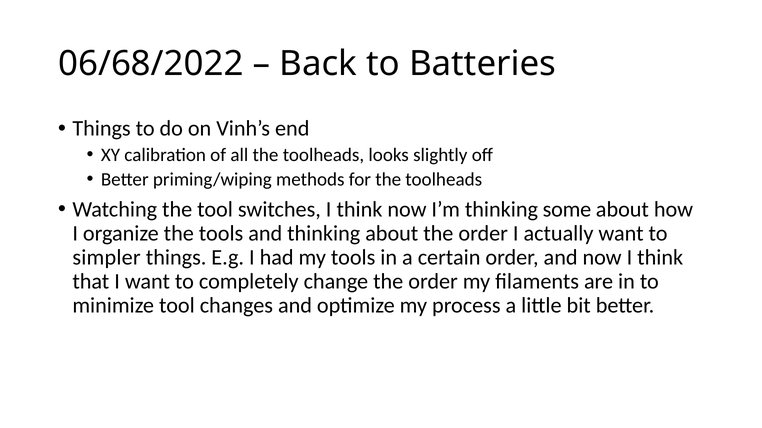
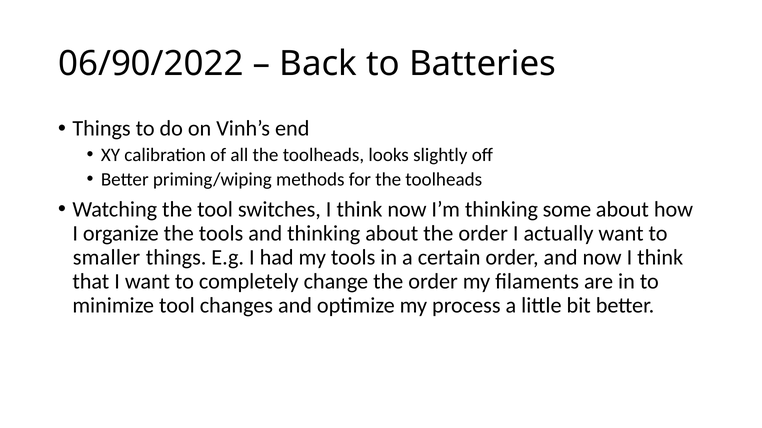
06/68/2022: 06/68/2022 -> 06/90/2022
simpler: simpler -> smaller
